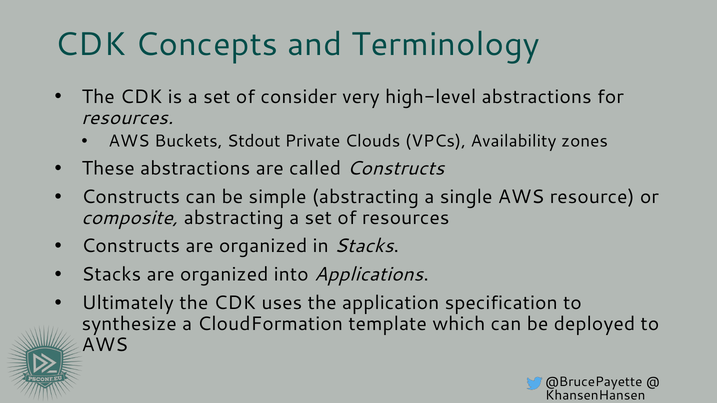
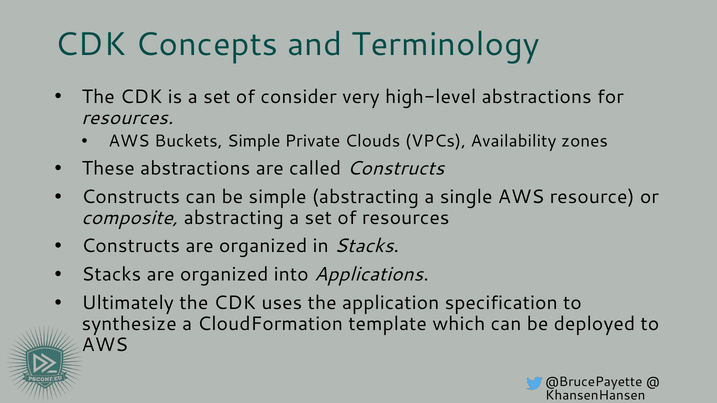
Buckets Stdout: Stdout -> Simple
